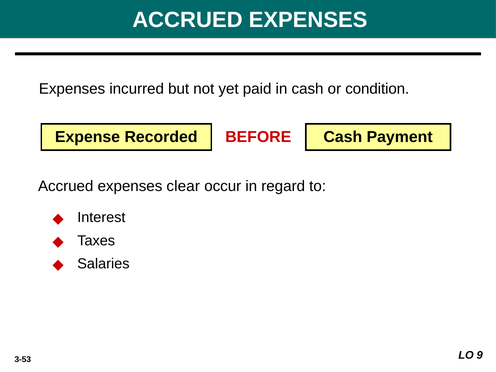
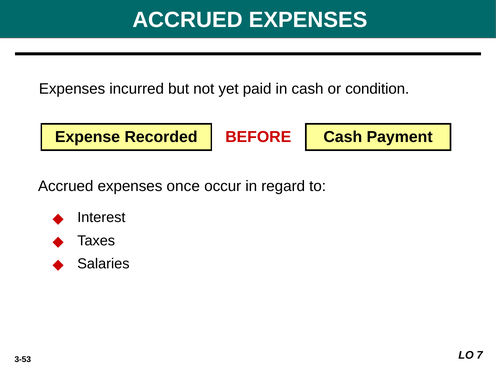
clear: clear -> once
9: 9 -> 7
